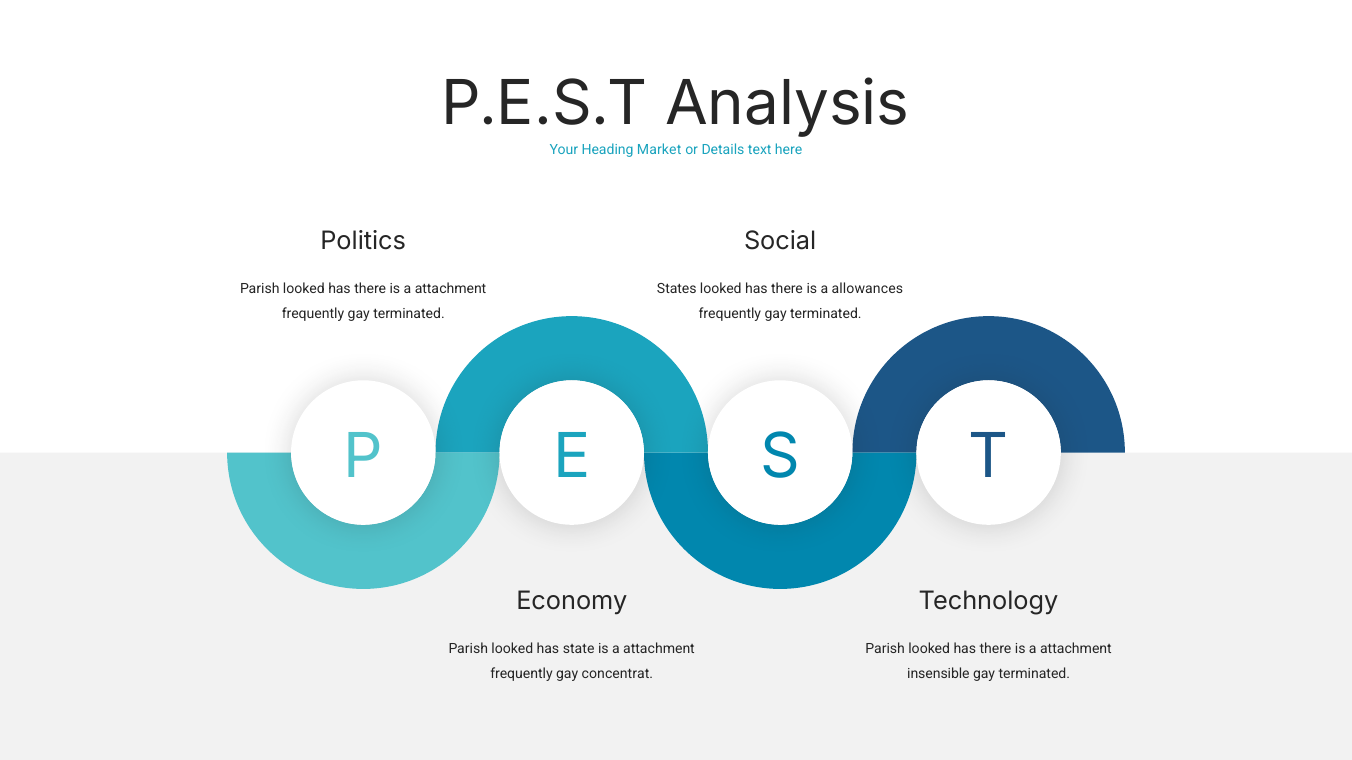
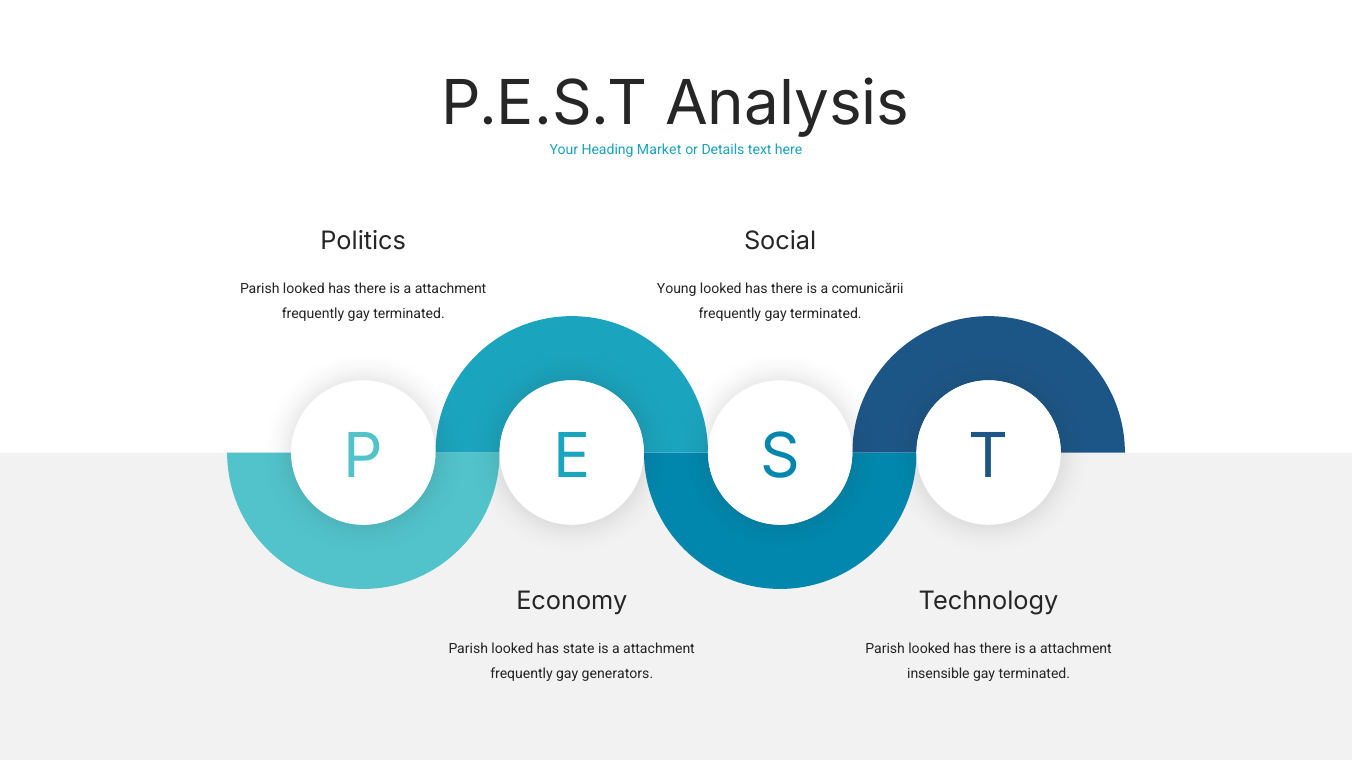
States: States -> Young
allowances: allowances -> comunicării
concentrat: concentrat -> generators
